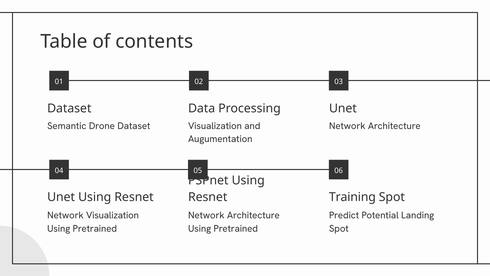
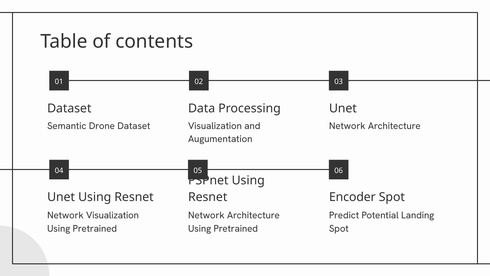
Training: Training -> Encoder
